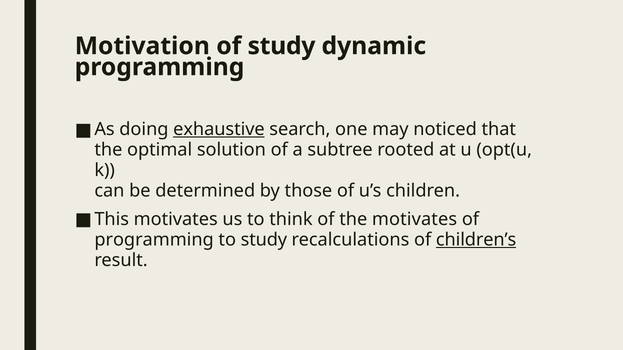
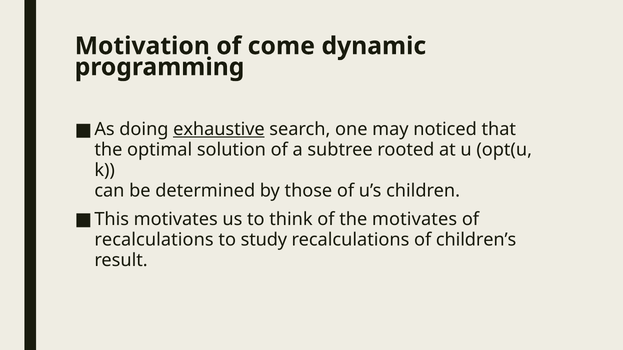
of study: study -> come
programming at (154, 240): programming -> recalculations
children’s underline: present -> none
